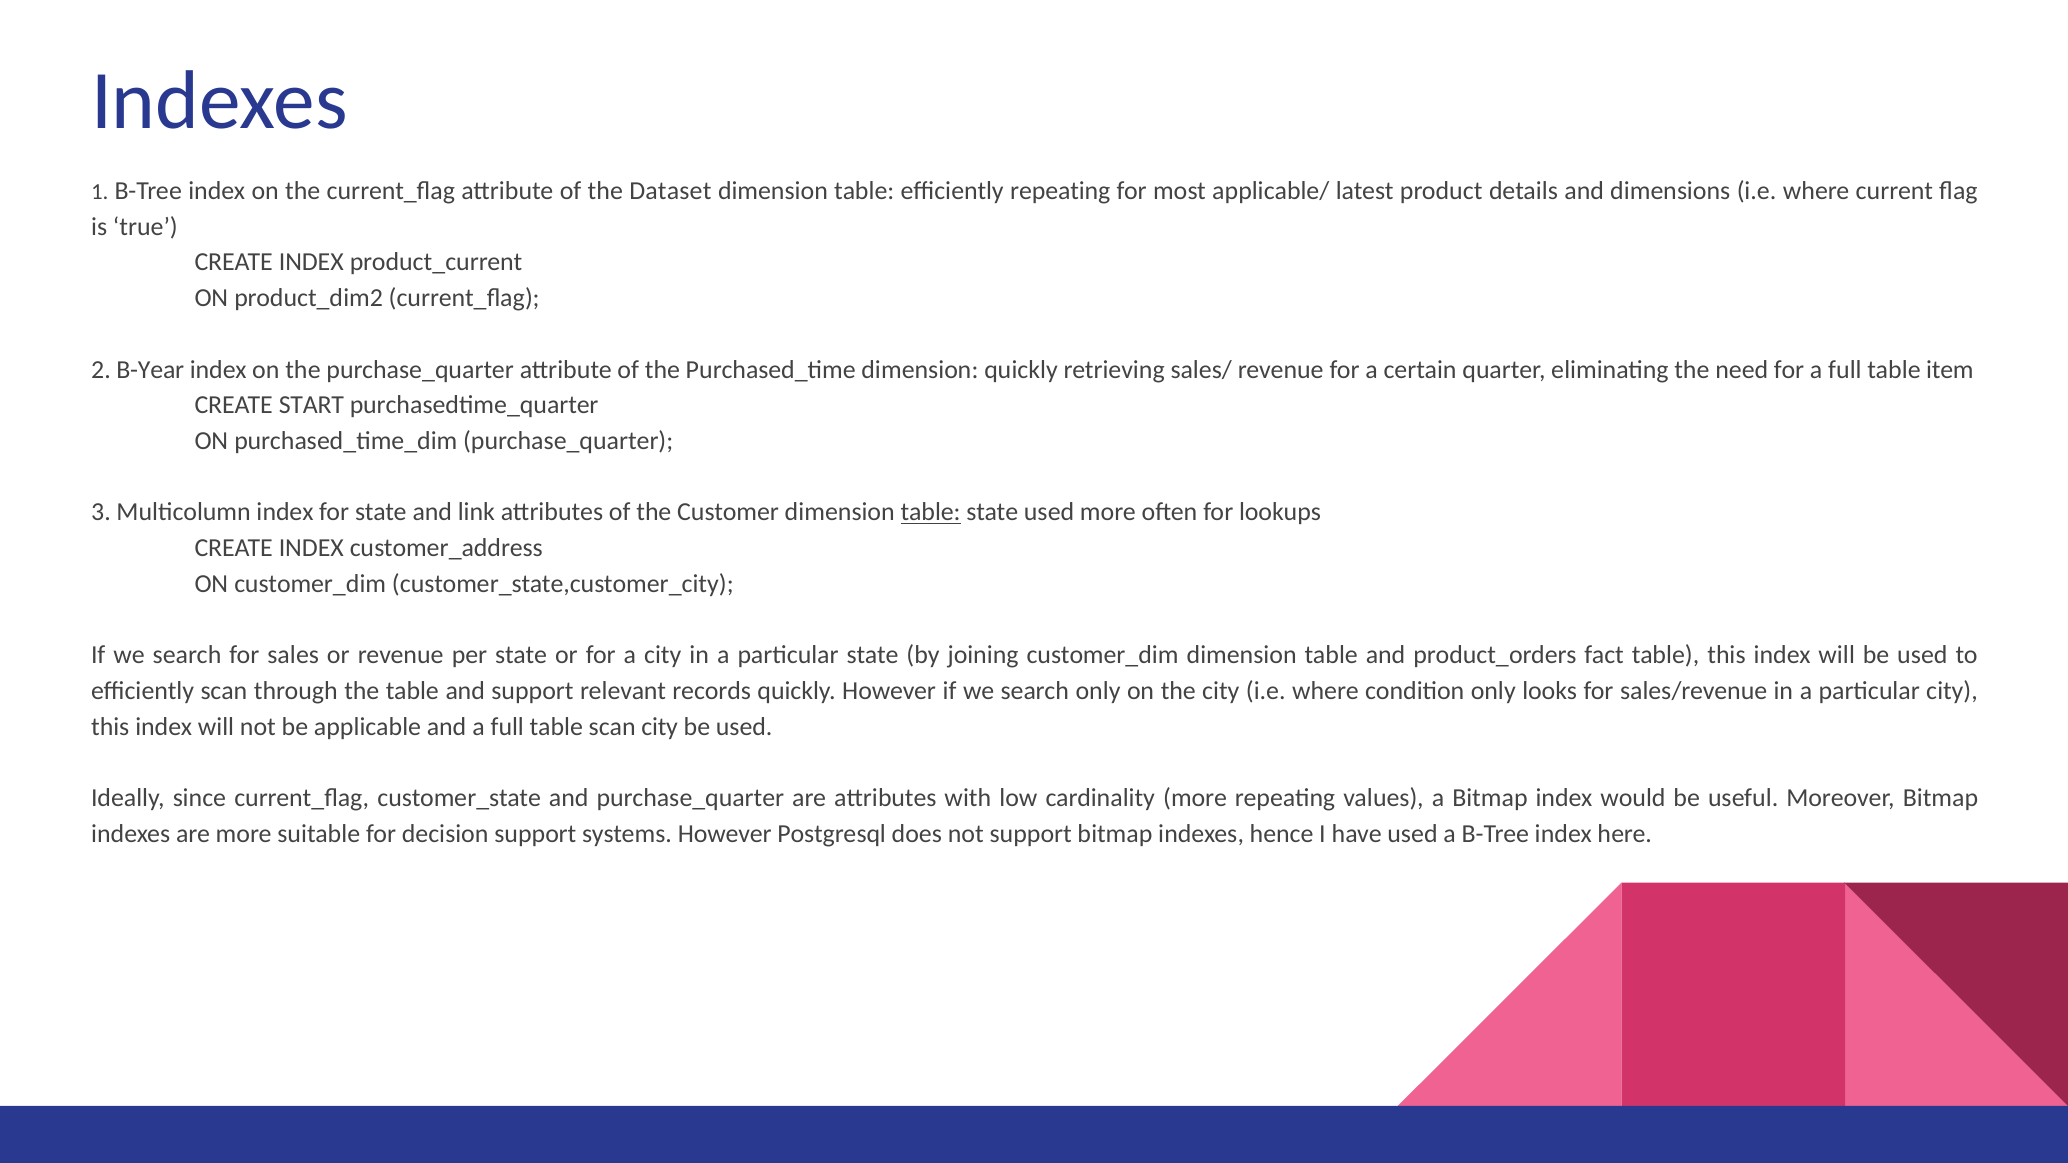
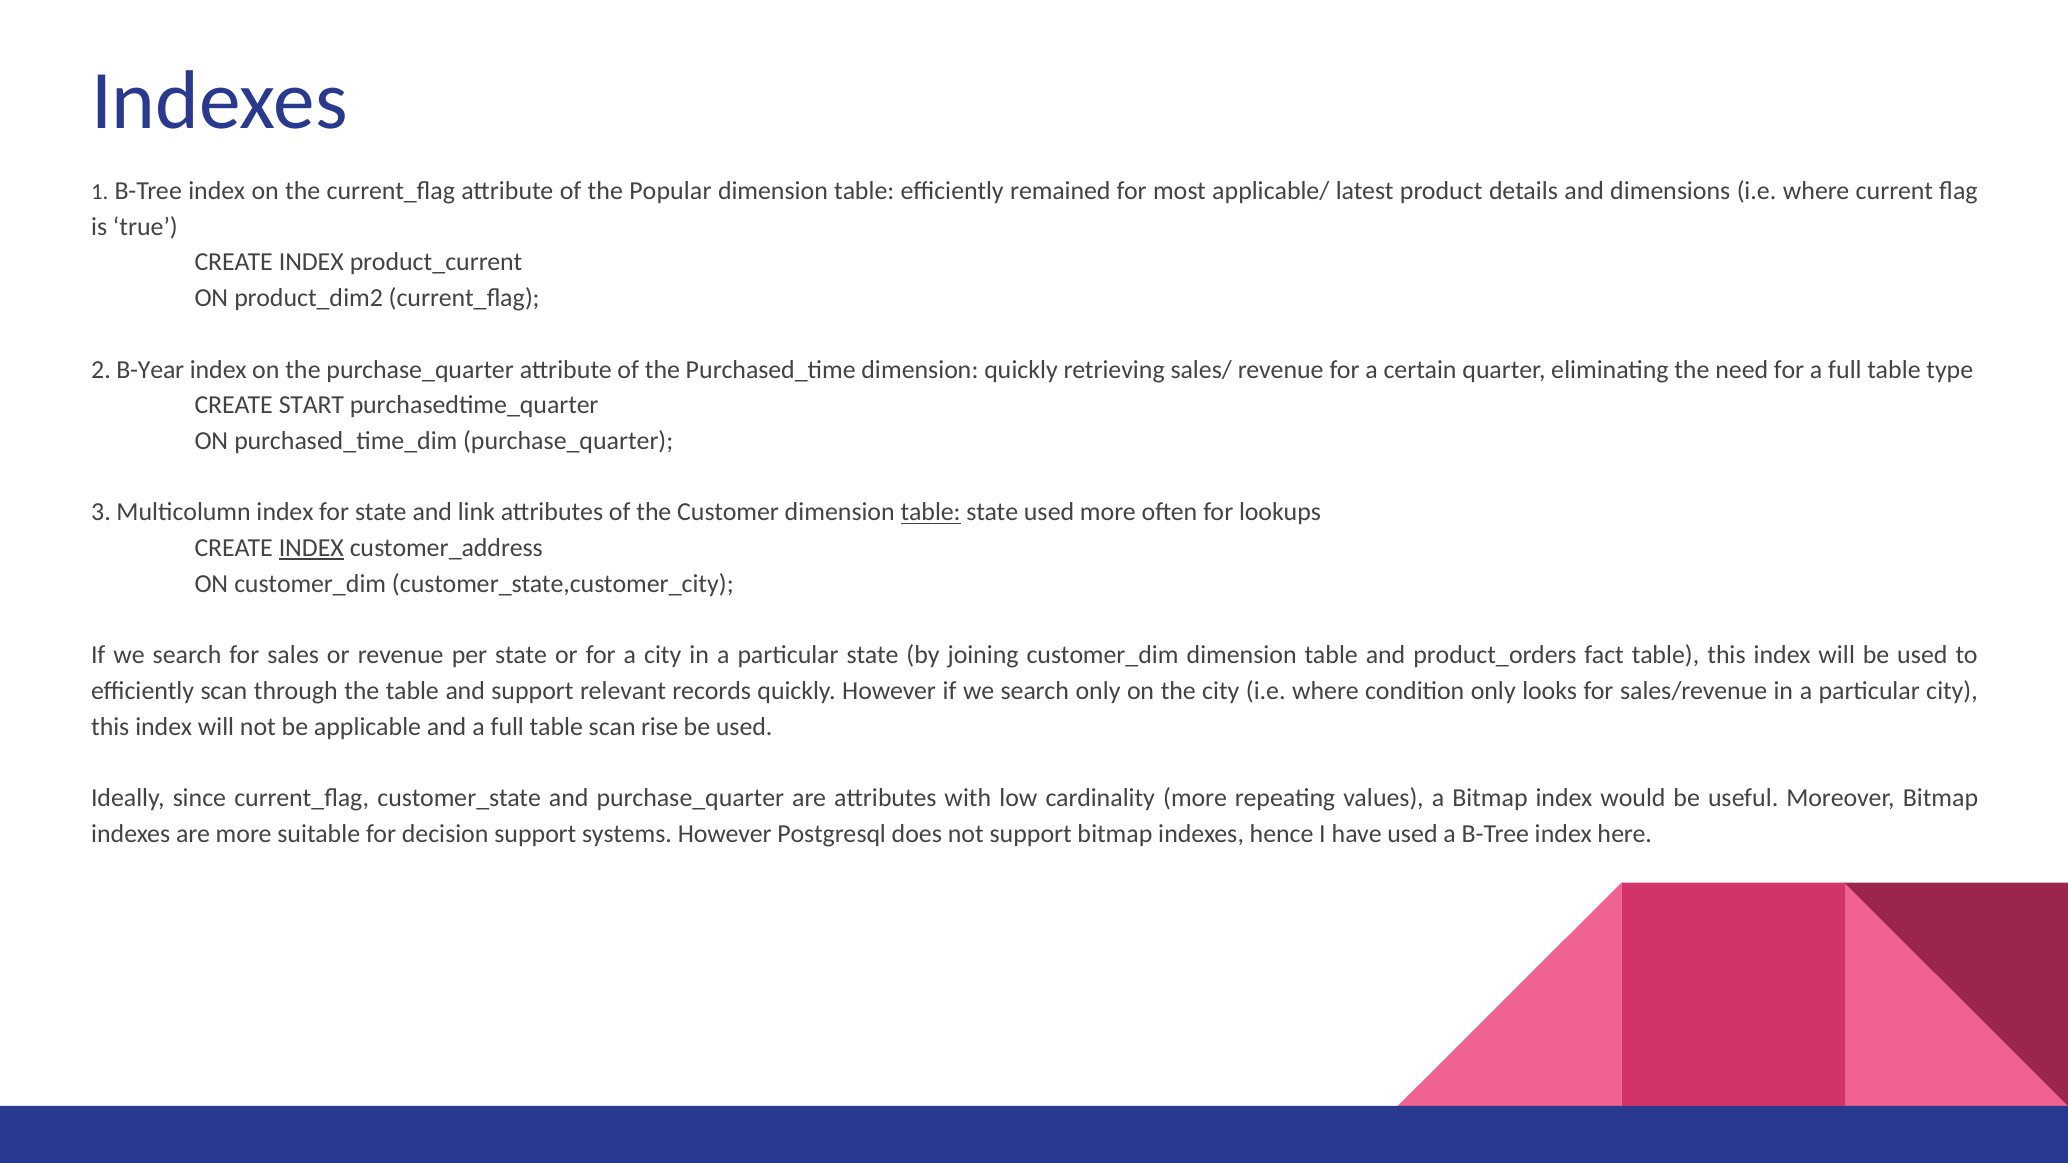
Dataset: Dataset -> Popular
efficiently repeating: repeating -> remained
item: item -> type
INDEX at (311, 548) underline: none -> present
scan city: city -> rise
